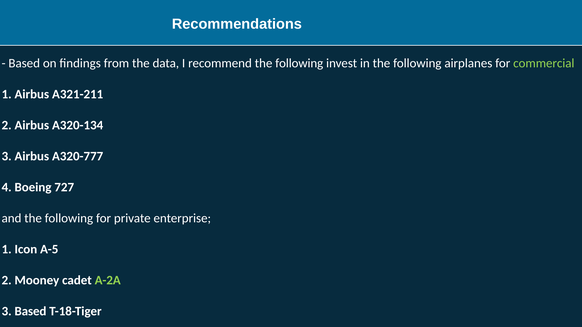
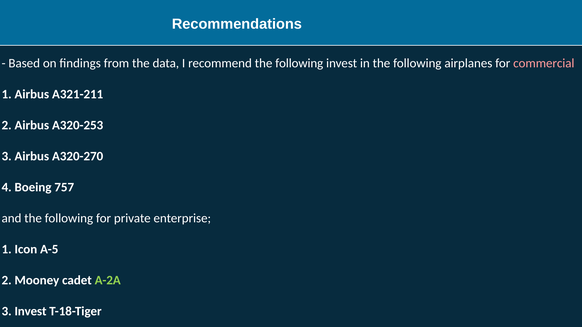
commercial colour: light green -> pink
A320-134: A320-134 -> A320-253
A320-777: A320-777 -> A320-270
727: 727 -> 757
3 Based: Based -> Invest
